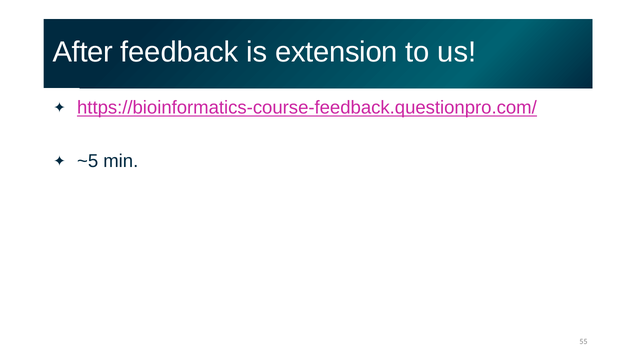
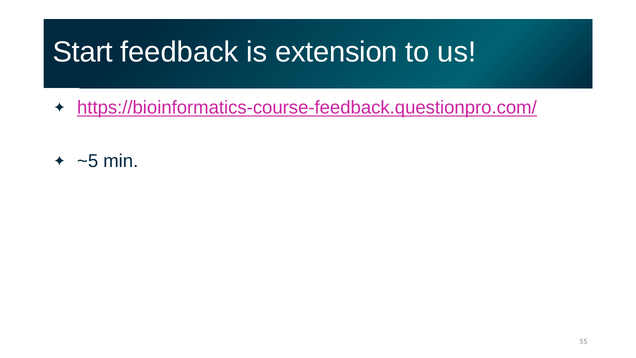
After: After -> Start
